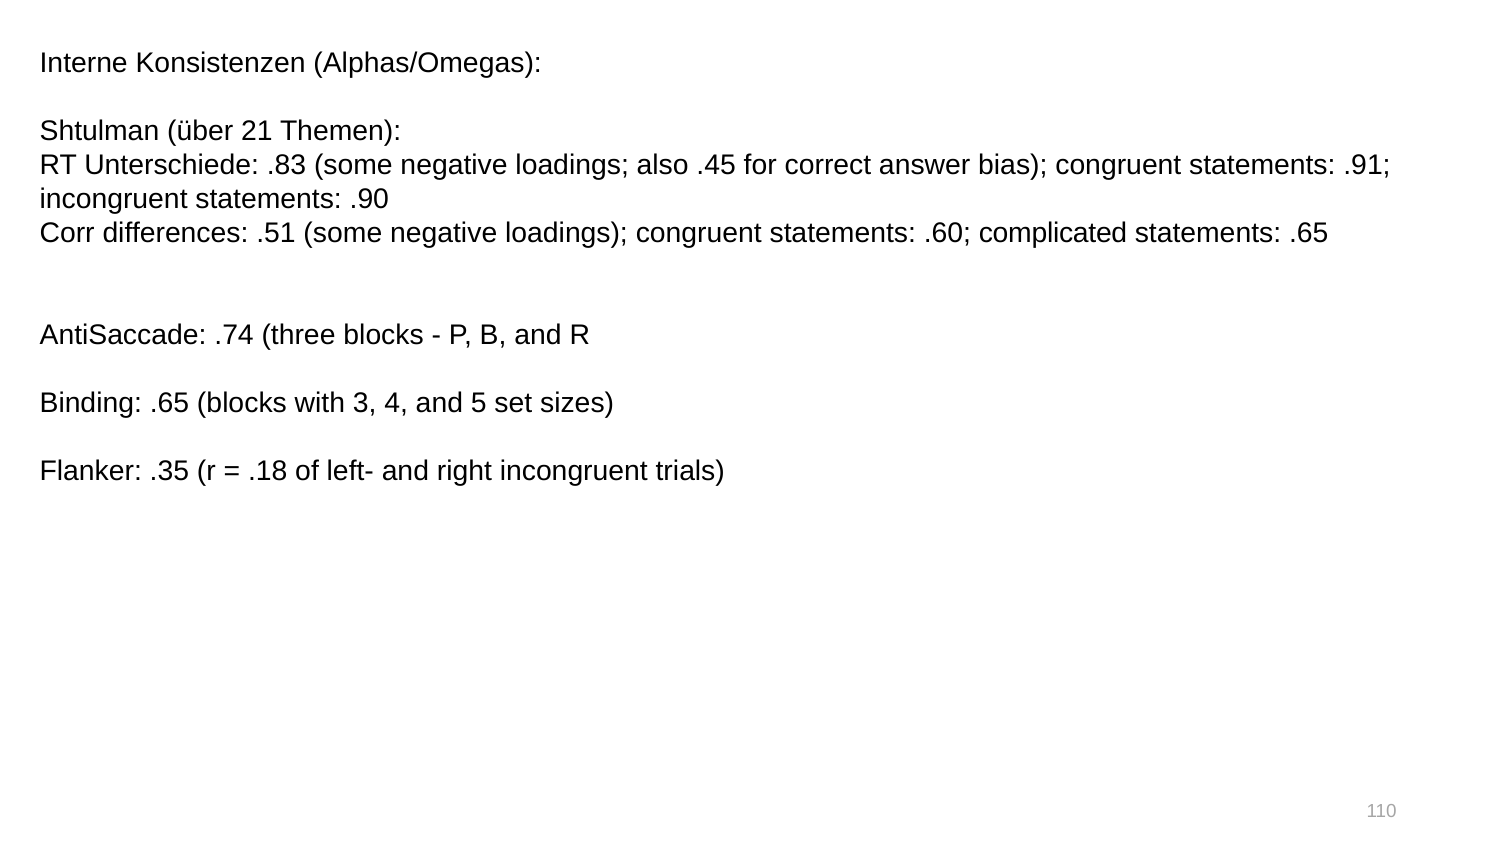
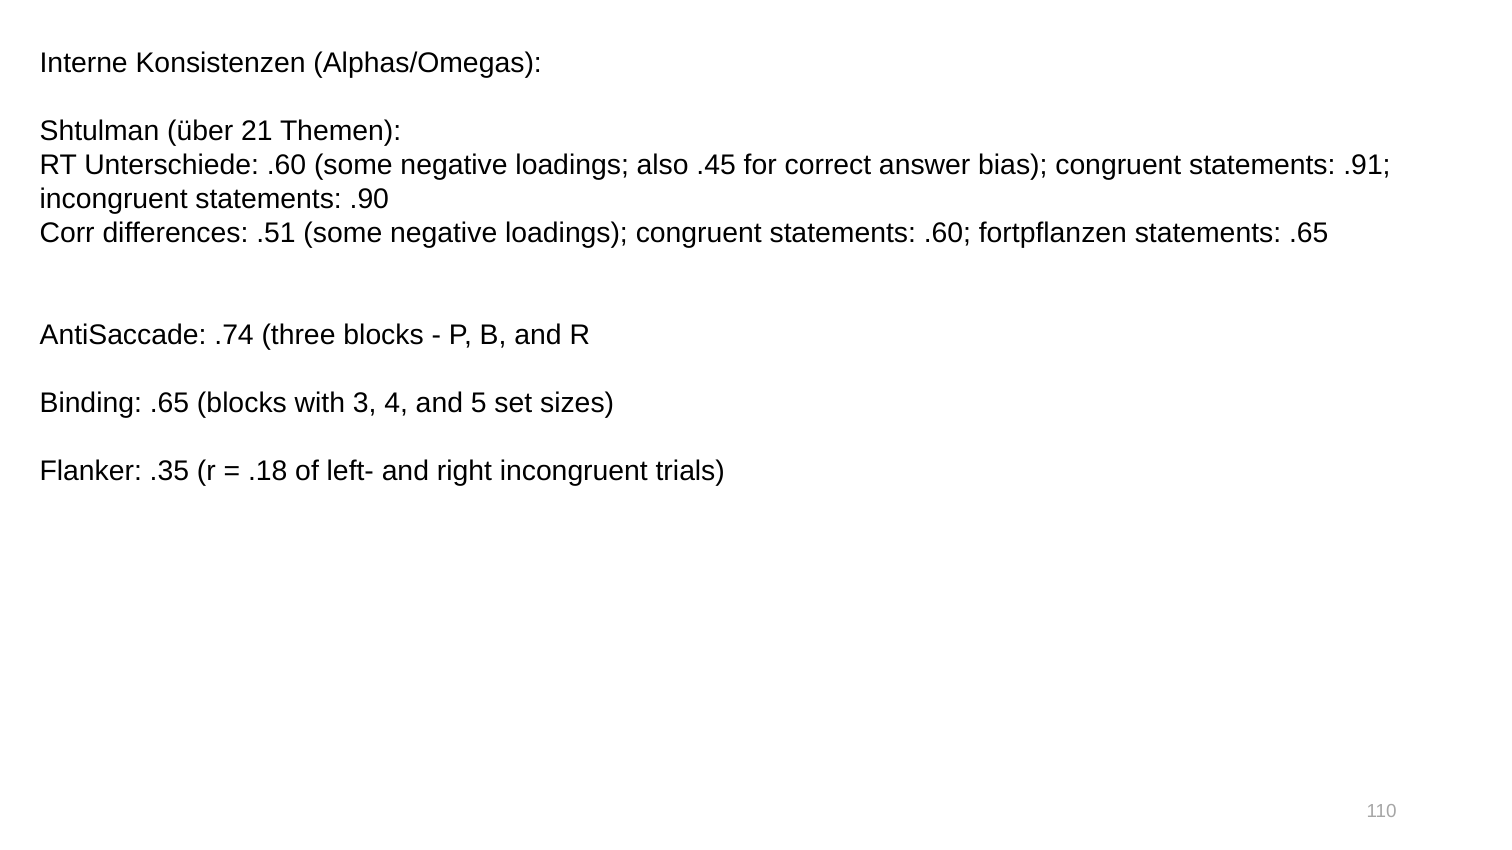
Unterschiede .83: .83 -> .60
complicated: complicated -> fortpflanzen
